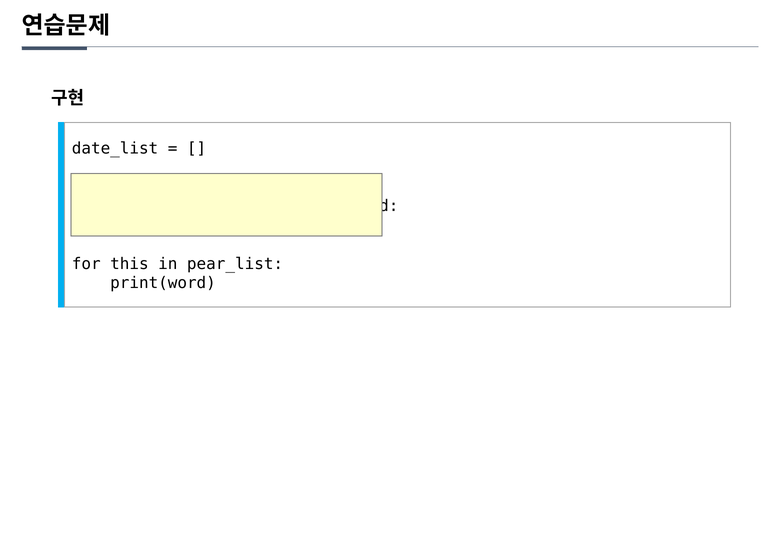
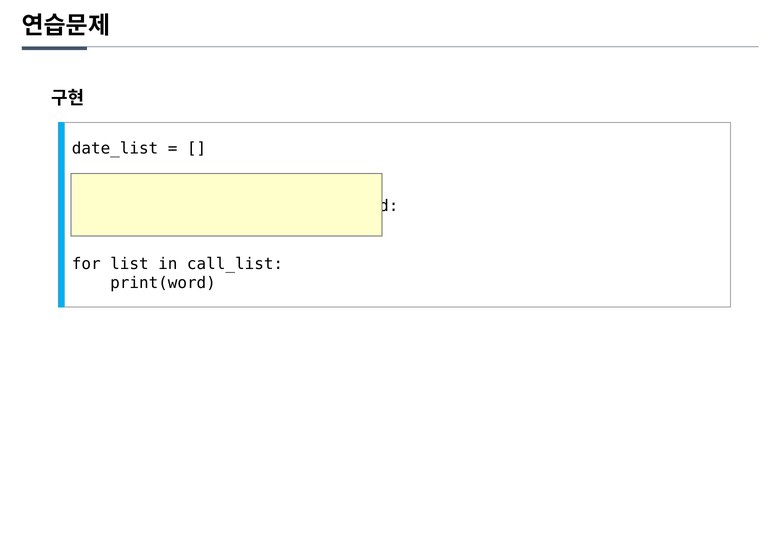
this: this -> list
pear_list: pear_list -> call_list
